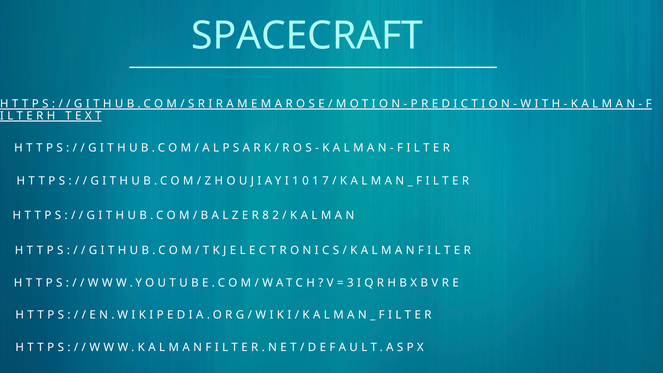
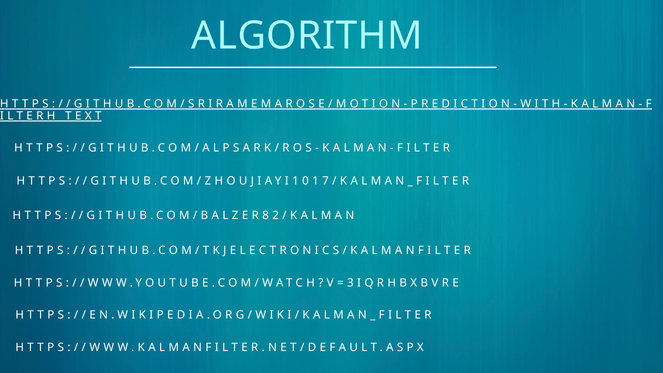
SPACECRAFT: SPACECRAFT -> ALGORITHM
